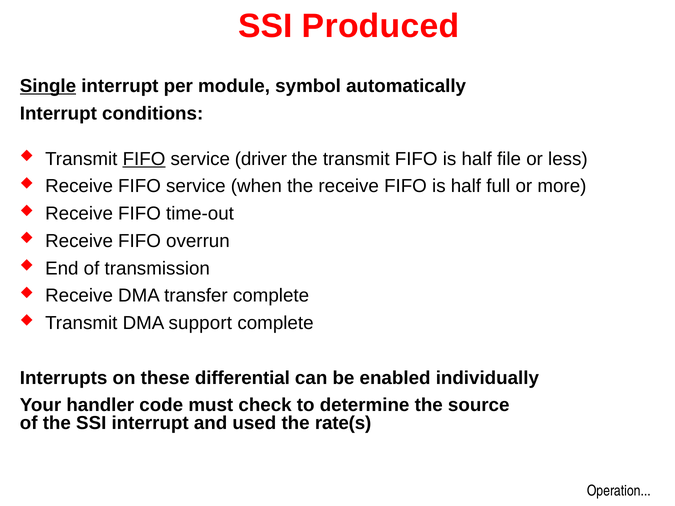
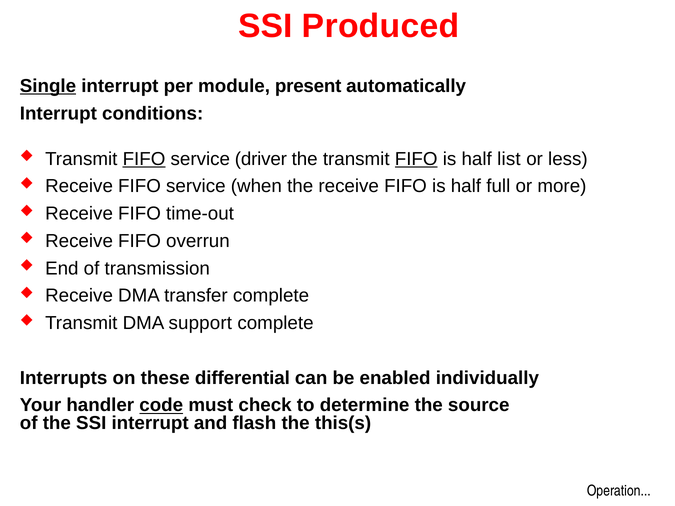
symbol: symbol -> present
FIFO at (416, 159) underline: none -> present
file: file -> list
code underline: none -> present
used: used -> flash
rate(s: rate(s -> this(s
